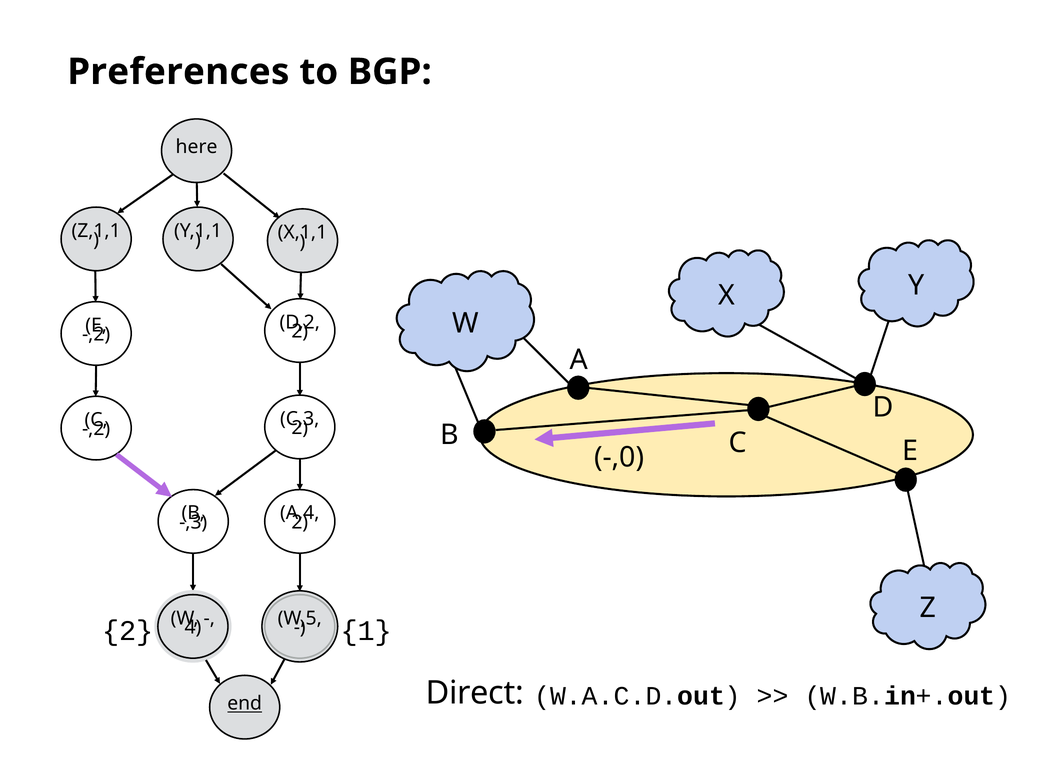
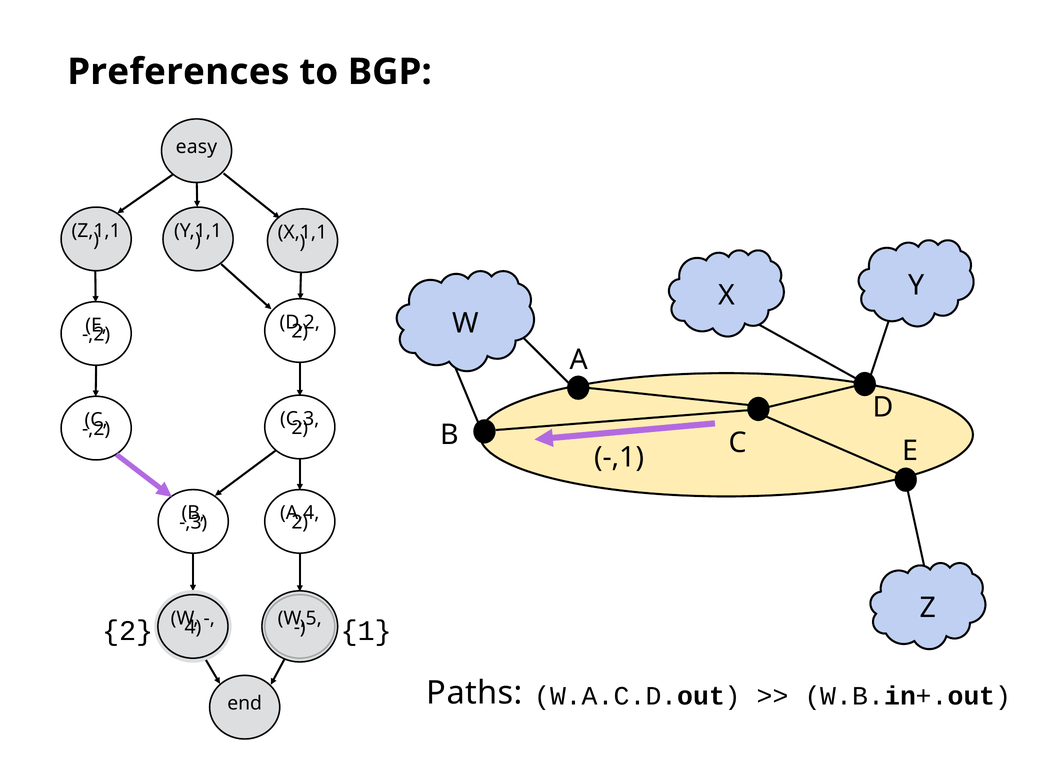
here: here -> easy
-,0: -,0 -> -,1
Direct: Direct -> Paths
end underline: present -> none
